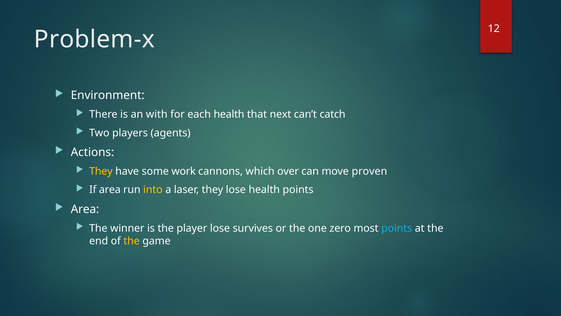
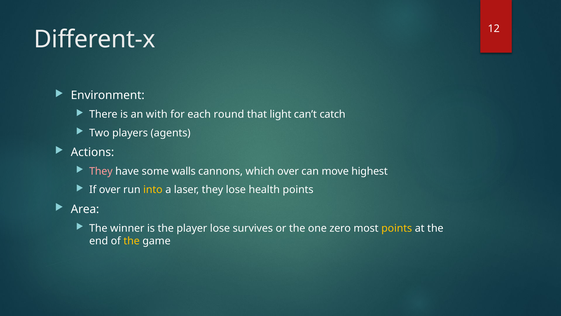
Problem-x: Problem-x -> Different-x
each health: health -> round
next: next -> light
They at (101, 171) colour: yellow -> pink
work: work -> walls
proven: proven -> highest
If area: area -> over
points at (397, 228) colour: light blue -> yellow
